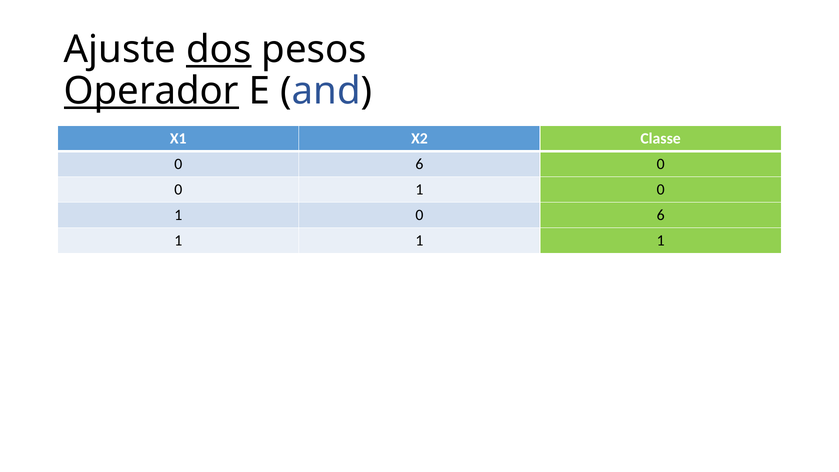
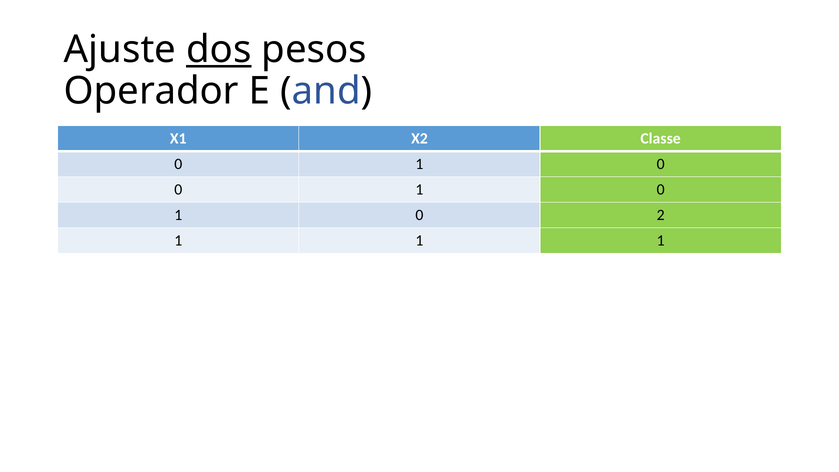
Operador underline: present -> none
6 at (419, 164): 6 -> 1
1 0 6: 6 -> 2
